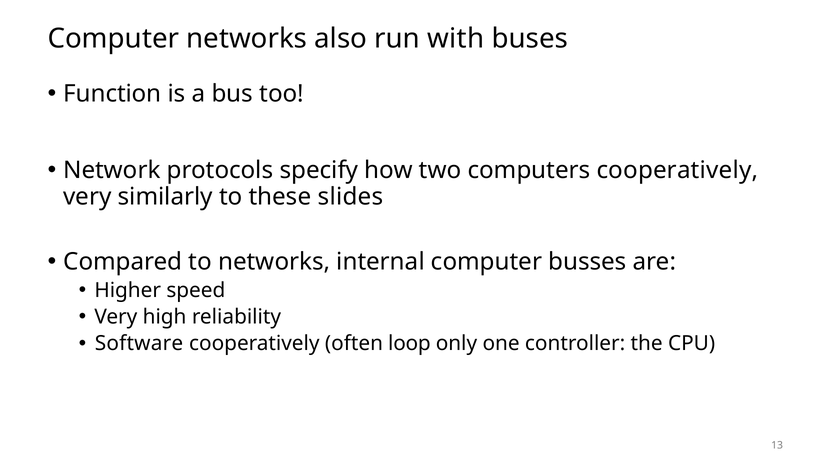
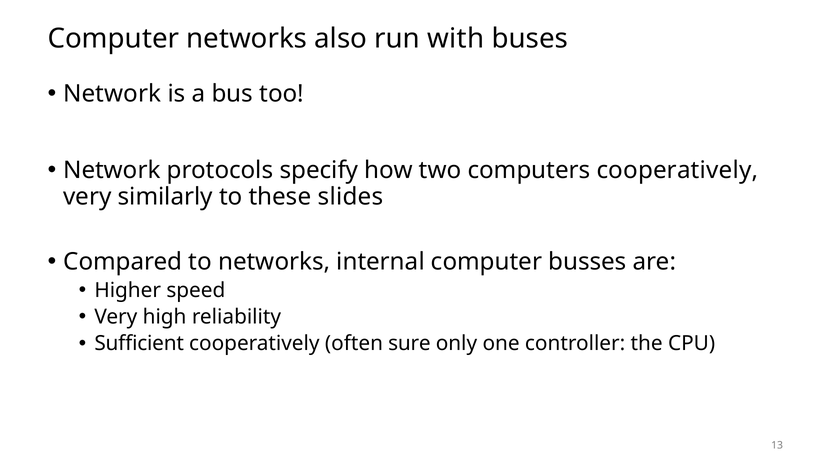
Function at (112, 94): Function -> Network
Software: Software -> Sufficient
loop: loop -> sure
